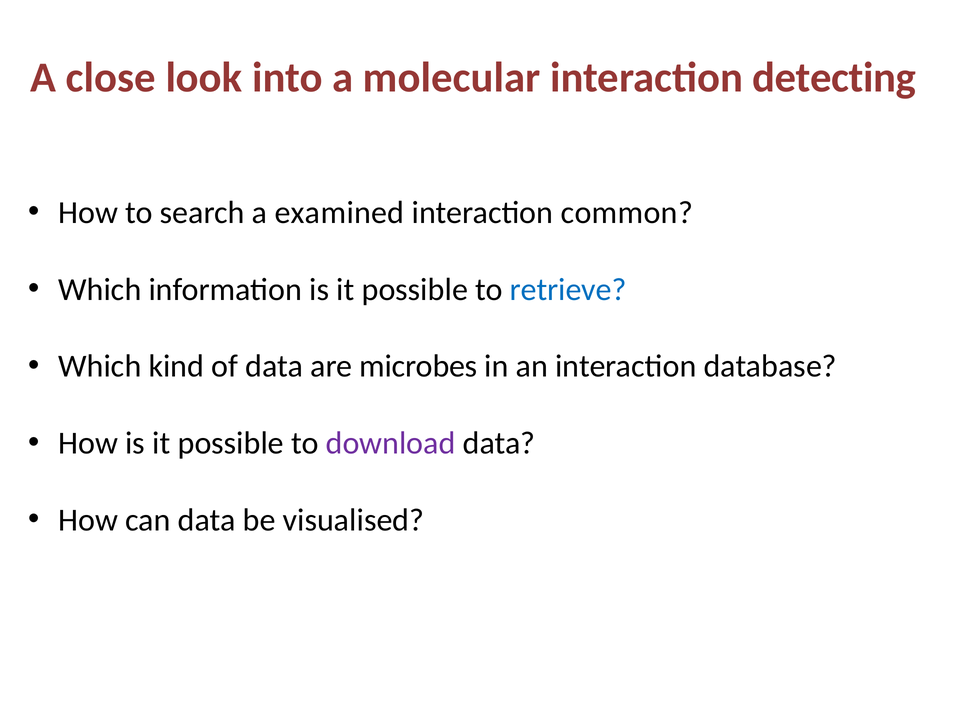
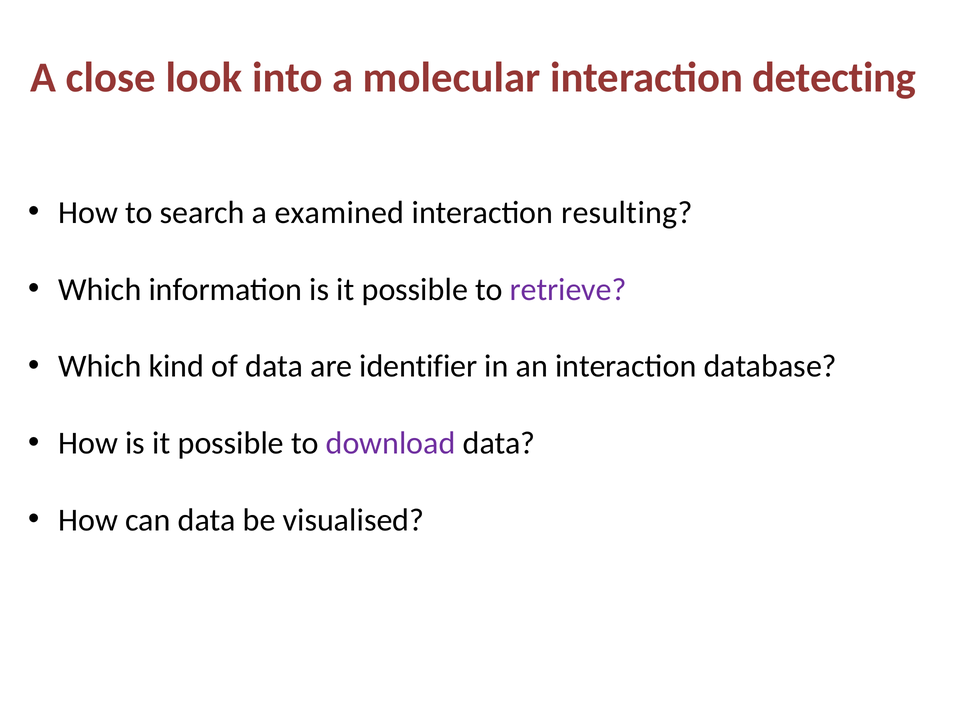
common: common -> resulting
retrieve colour: blue -> purple
microbes: microbes -> identifier
